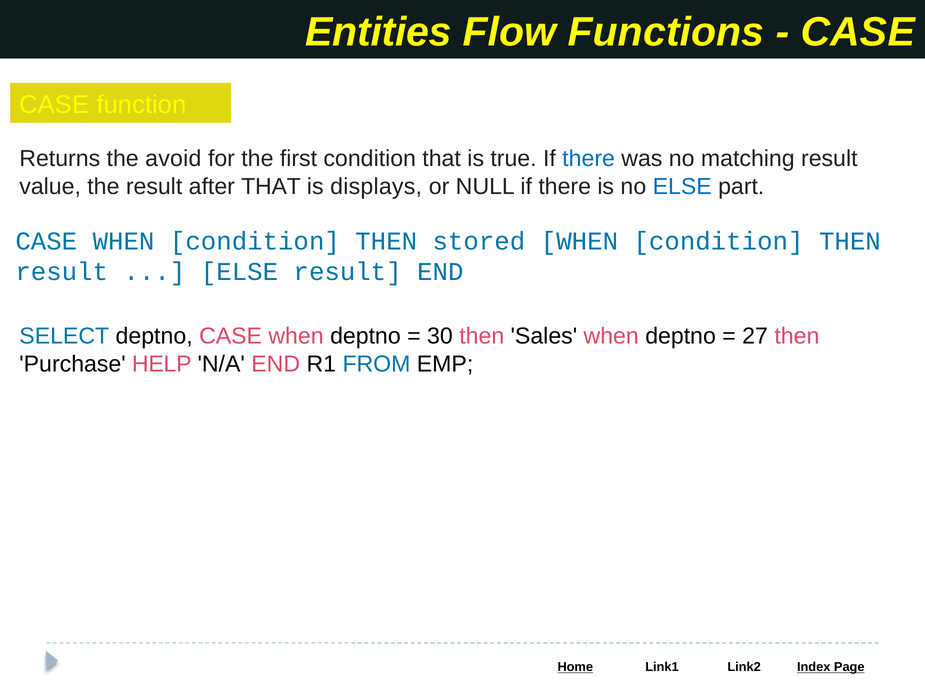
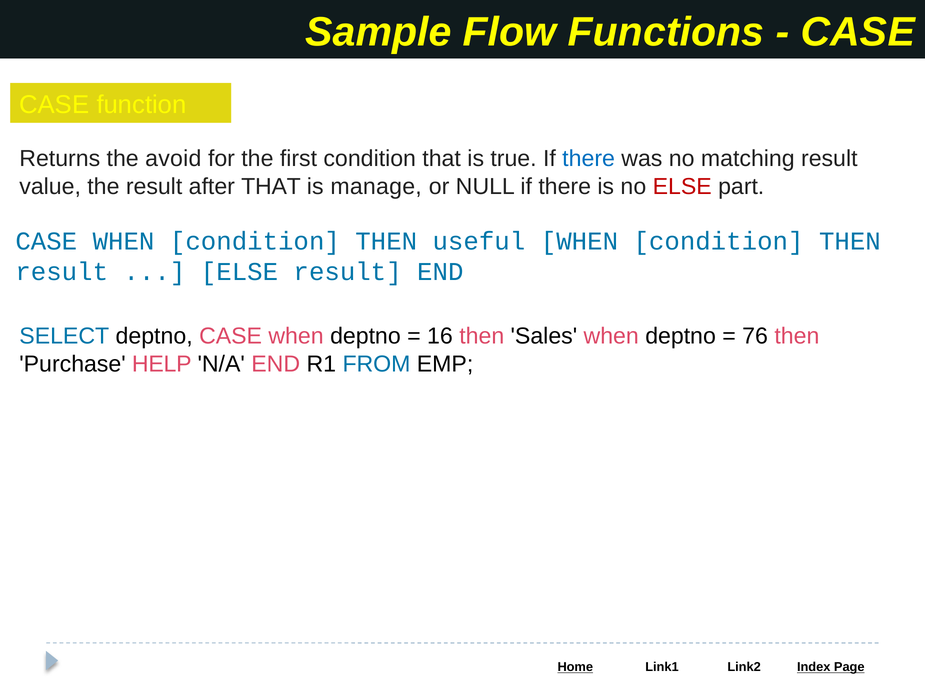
Entities: Entities -> Sample
displays: displays -> manage
ELSE at (682, 187) colour: blue -> red
stored: stored -> useful
30: 30 -> 16
27: 27 -> 76
